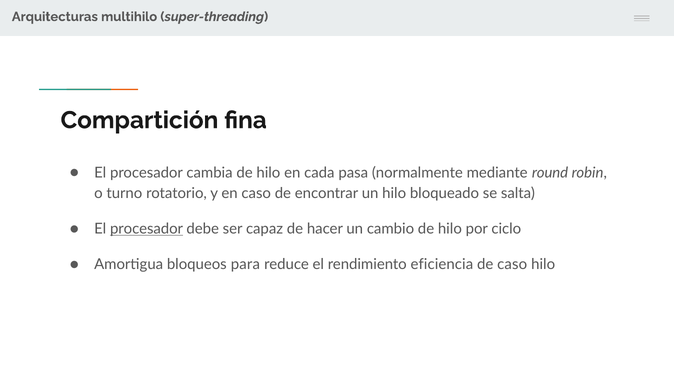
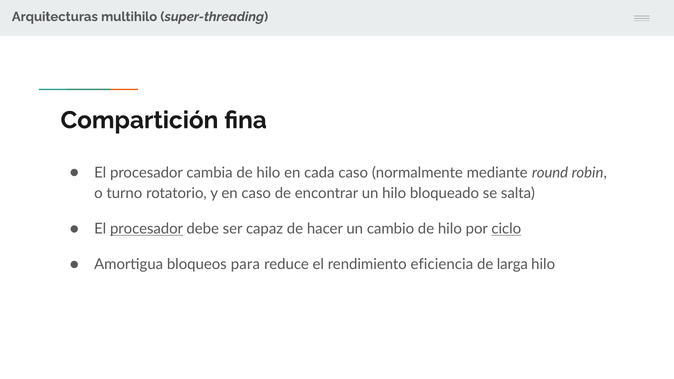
cada pasa: pasa -> caso
ciclo underline: none -> present
de caso: caso -> larga
